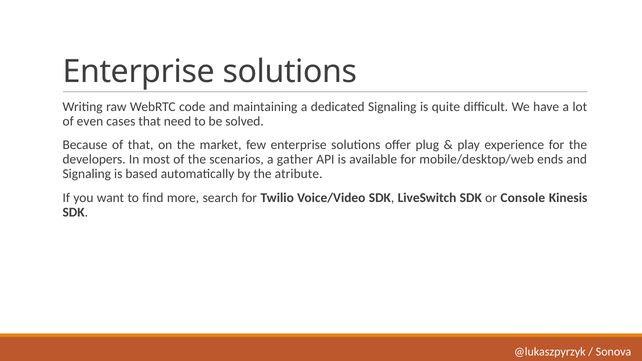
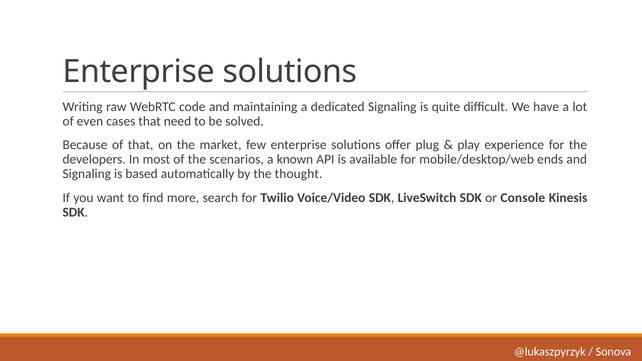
gather: gather -> known
atribute: atribute -> thought
